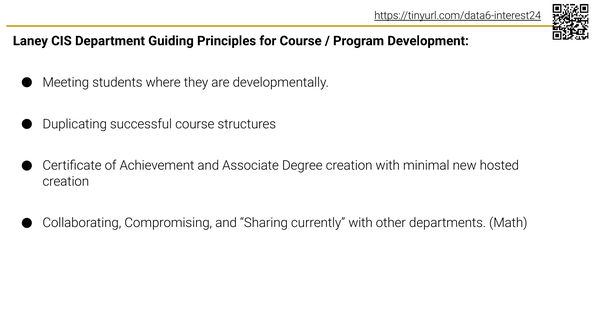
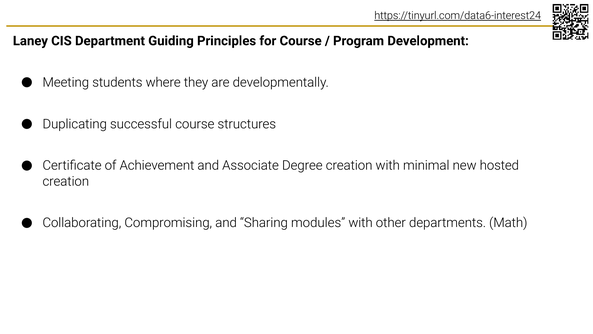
currently: currently -> modules
